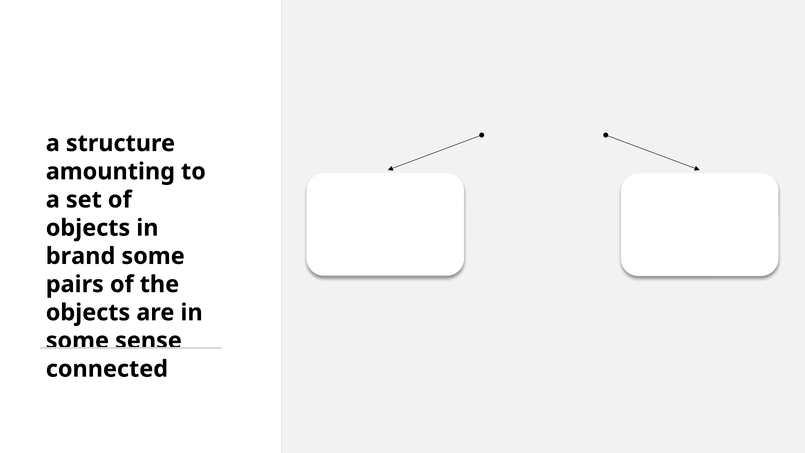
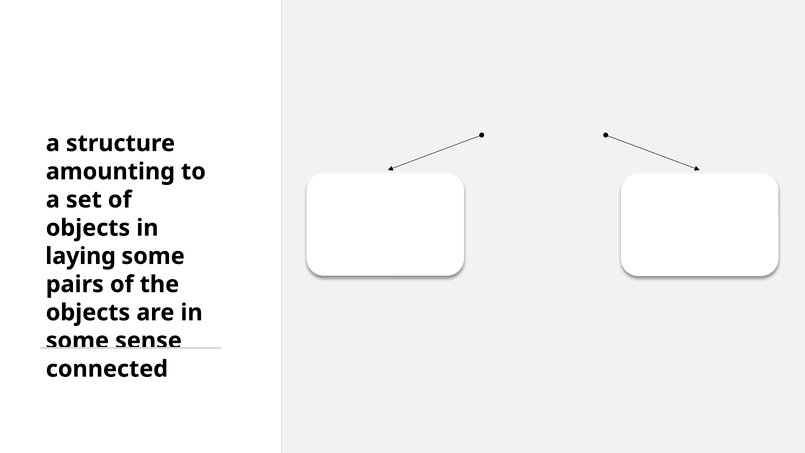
brand: brand -> laying
